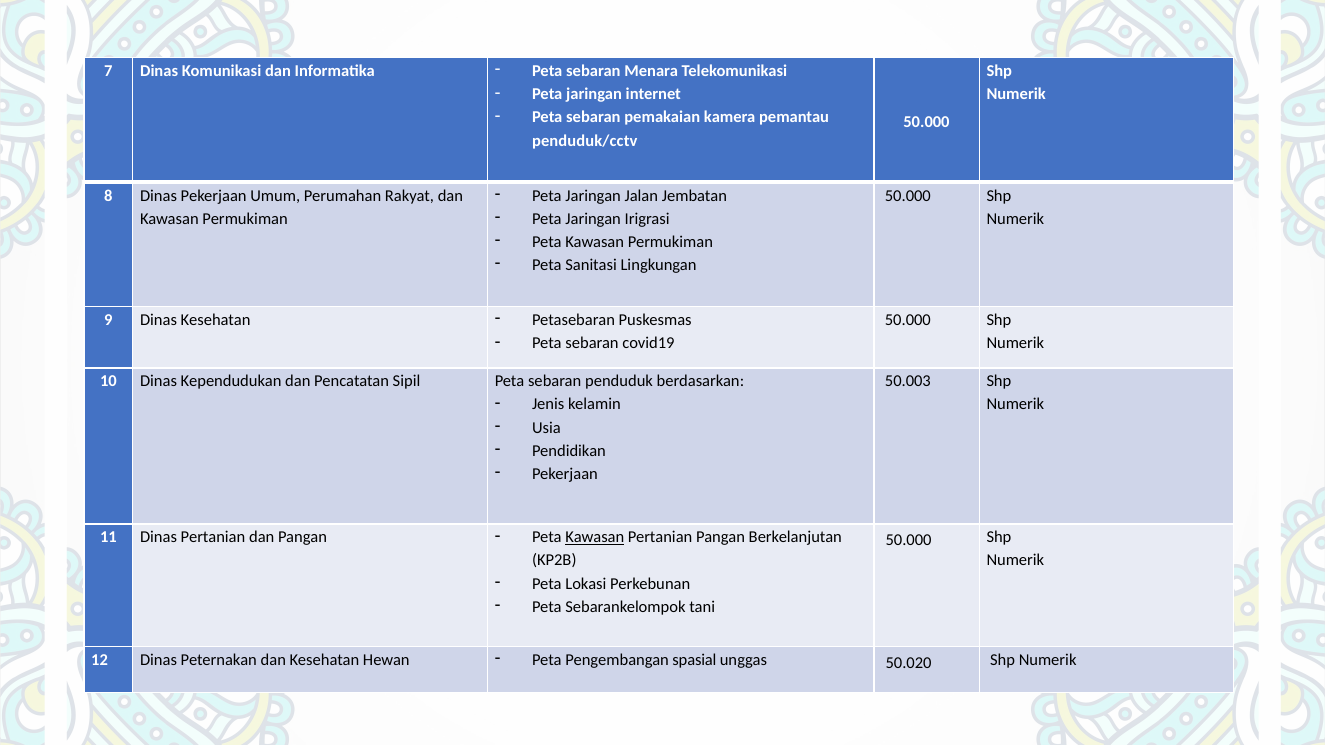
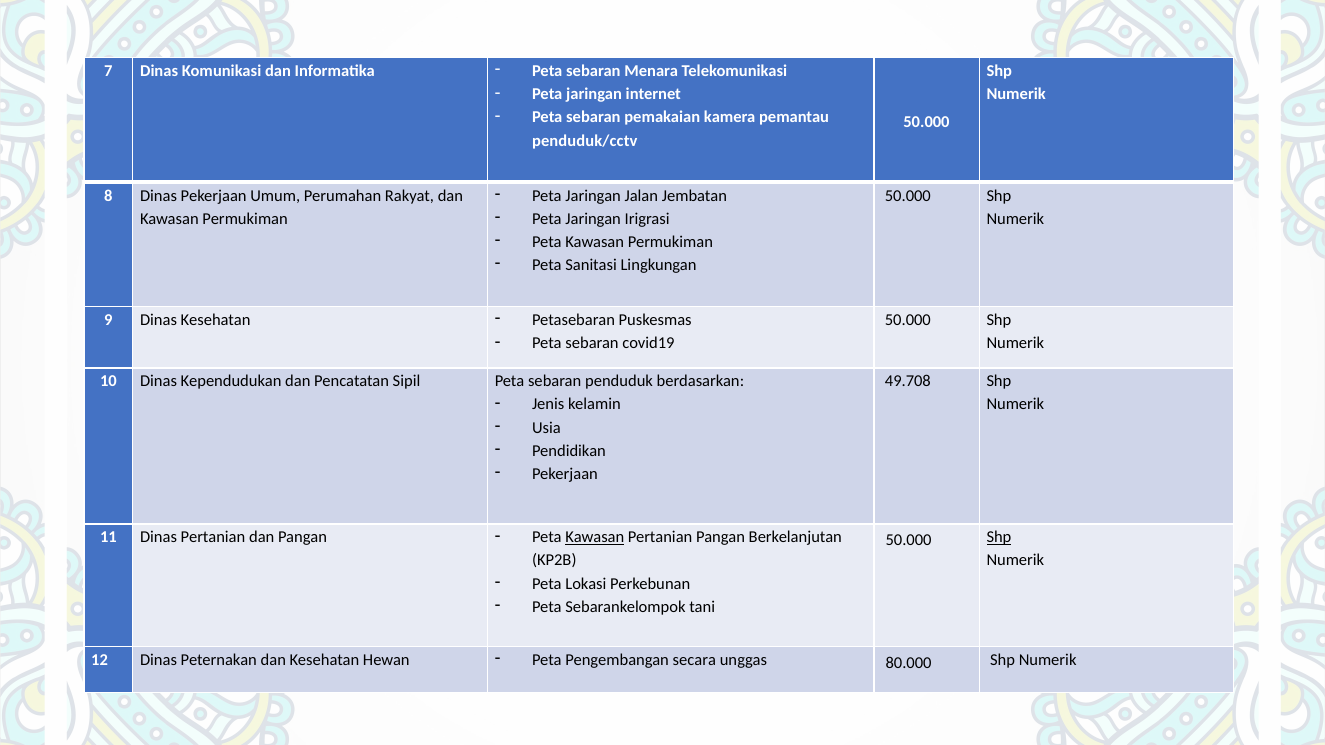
50.003: 50.003 -> 49.708
Shp at (999, 538) underline: none -> present
spasial: spasial -> secara
50.020: 50.020 -> 80.000
